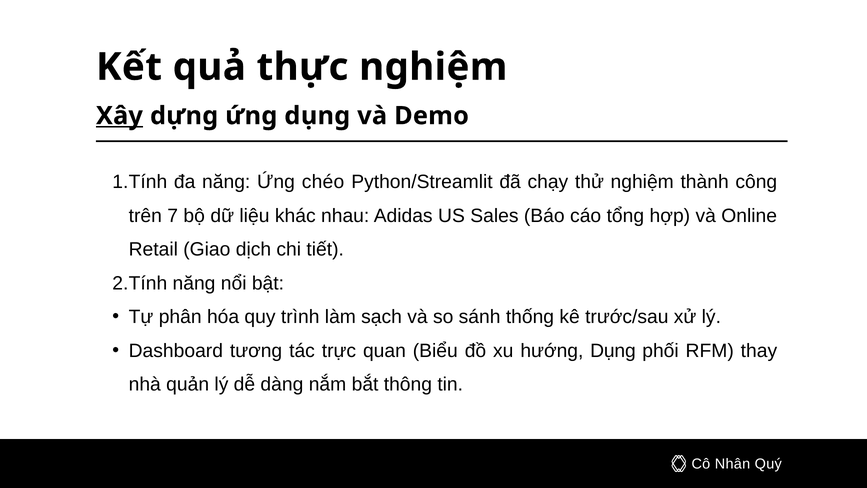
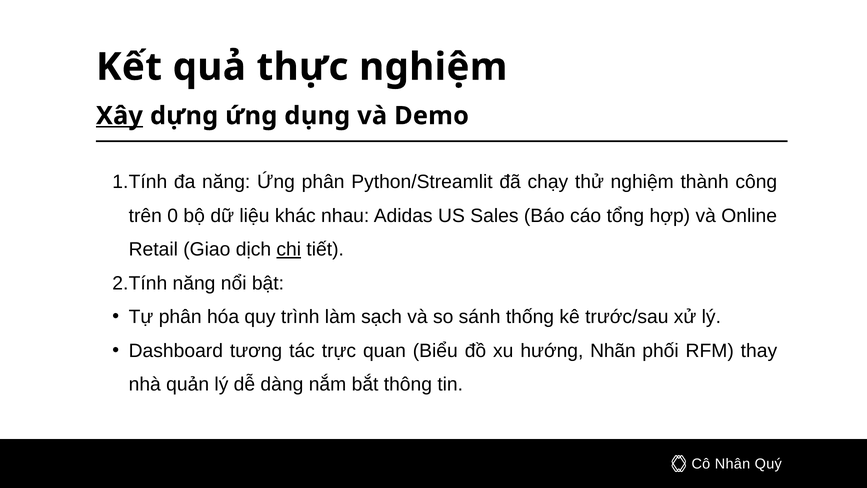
Ứng chéo: chéo -> phân
7: 7 -> 0
chi underline: none -> present
Dụng: Dụng -> Nhãn
